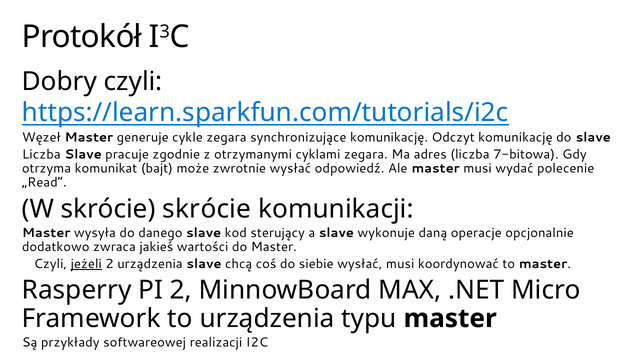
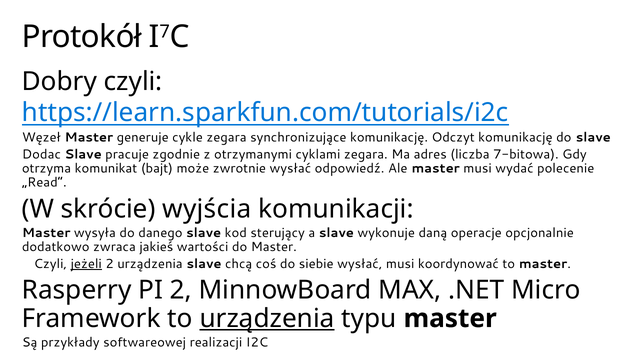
3: 3 -> 7
Liczba at (41, 154): Liczba -> Dodac
skrócie skrócie: skrócie -> wyjścia
urządzenia at (267, 319) underline: none -> present
